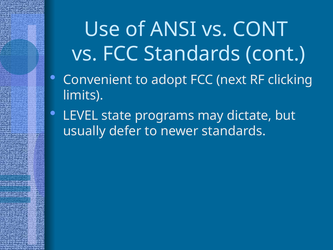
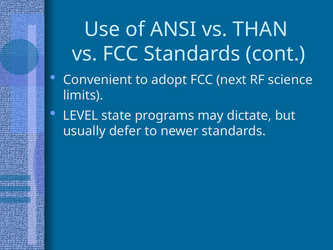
vs CONT: CONT -> THAN
clicking: clicking -> science
